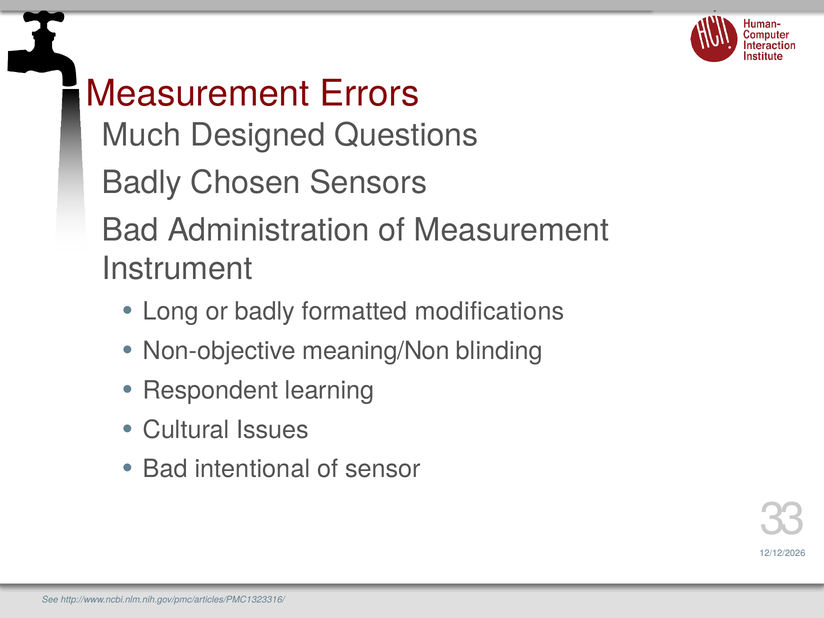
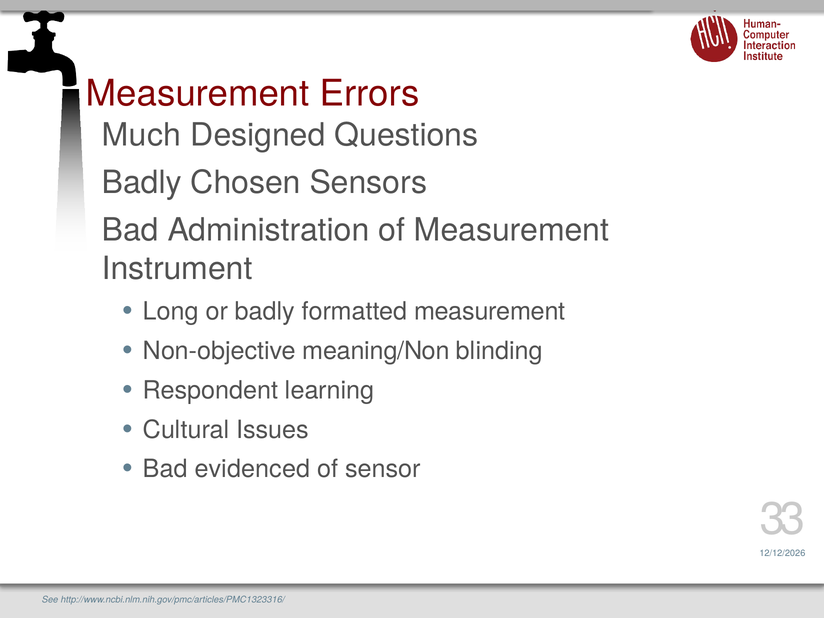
formatted modifications: modifications -> measurement
intentional: intentional -> evidenced
